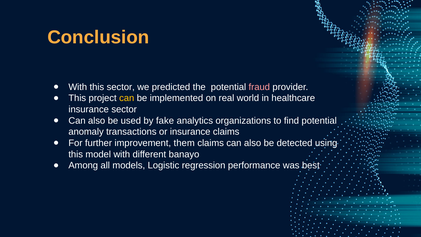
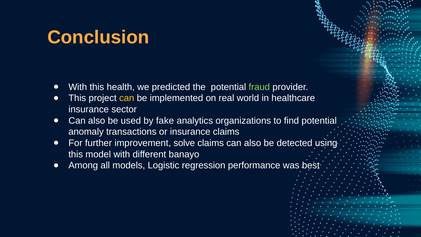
this sector: sector -> health
fraud colour: pink -> light green
them: them -> solve
